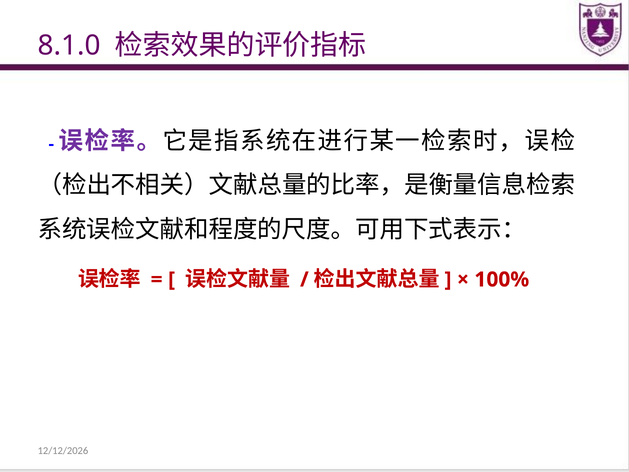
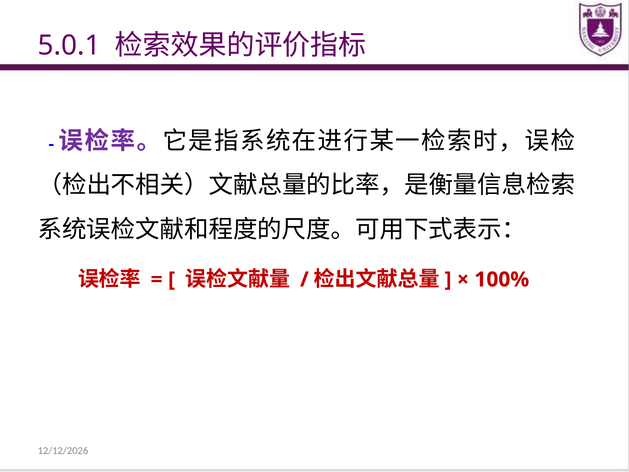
8.1.0: 8.1.0 -> 5.0.1
